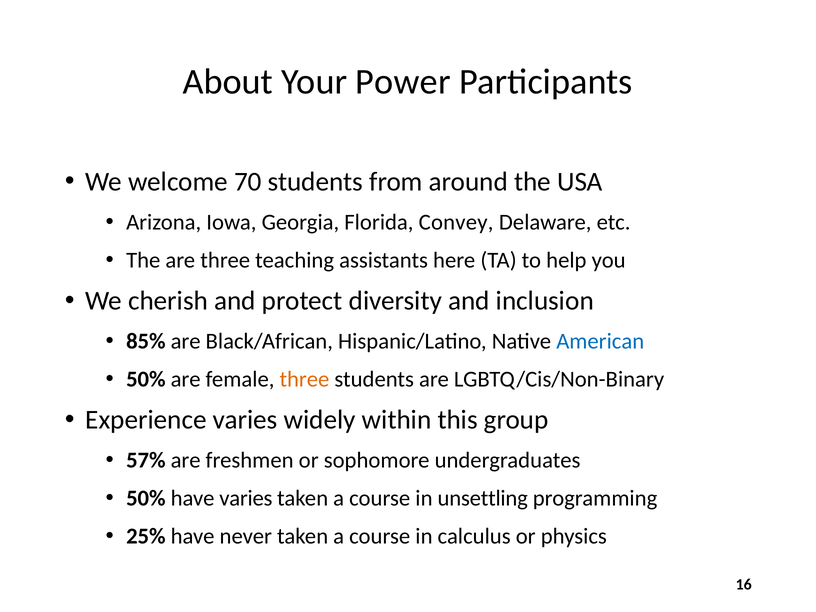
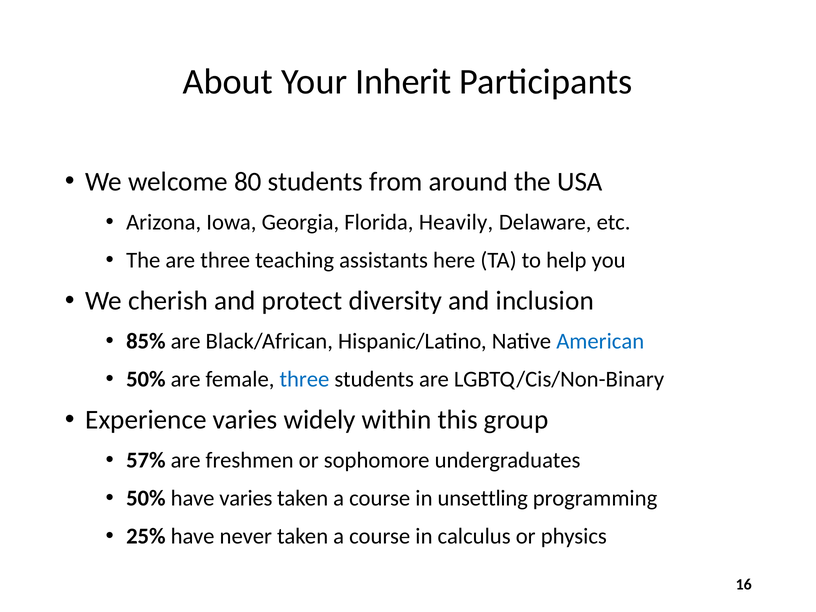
Power: Power -> Inherit
70: 70 -> 80
Convey: Convey -> Heavily
three at (304, 379) colour: orange -> blue
